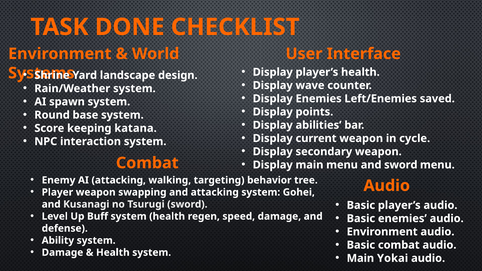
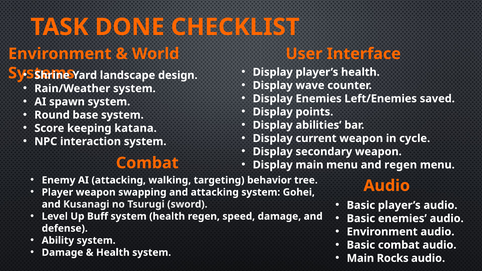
and sword: sword -> regen
Yokai: Yokai -> Rocks
